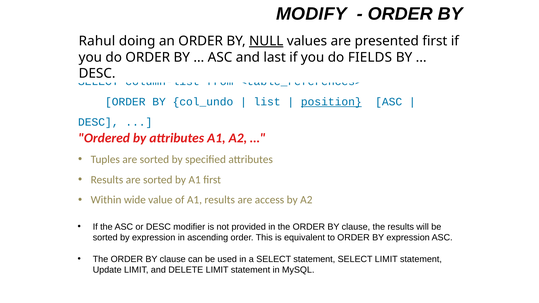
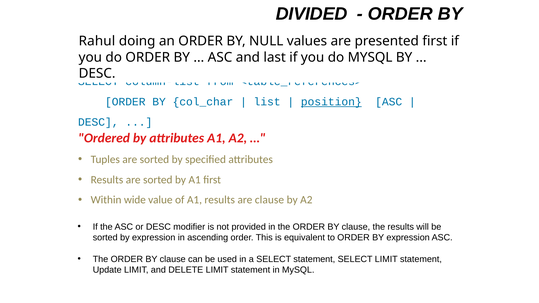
MODIFY: MODIFY -> DIVIDED
NULL underline: present -> none
do FIELDS: FIELDS -> MYSQL
col_undo: col_undo -> col_char
are access: access -> clause
